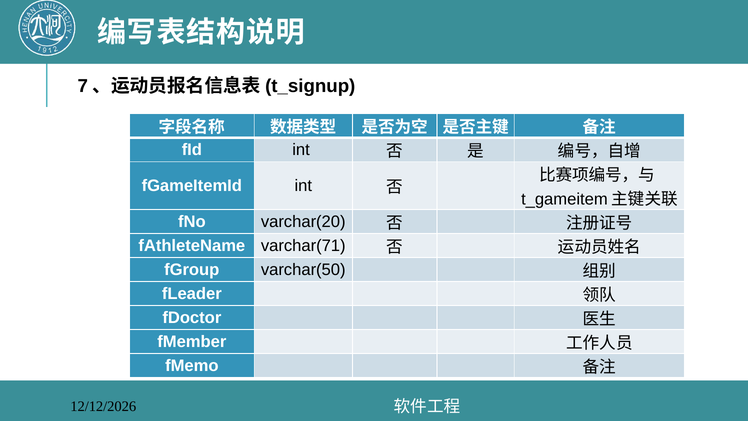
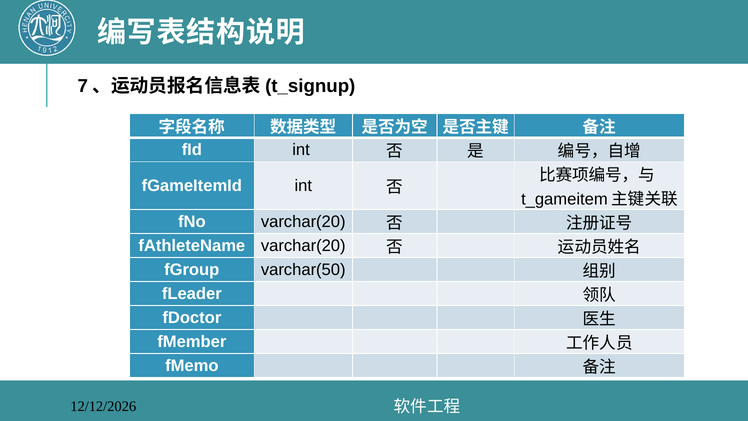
fAthleteName varchar(71: varchar(71 -> varchar(20
